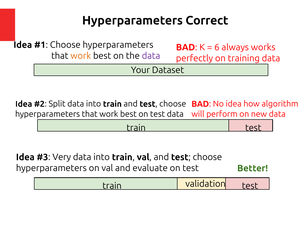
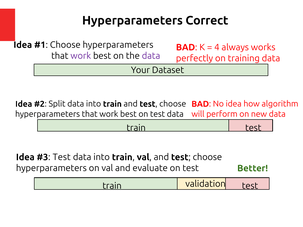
6: 6 -> 4
work at (81, 56) colour: orange -> purple
Very at (62, 157): Very -> Test
